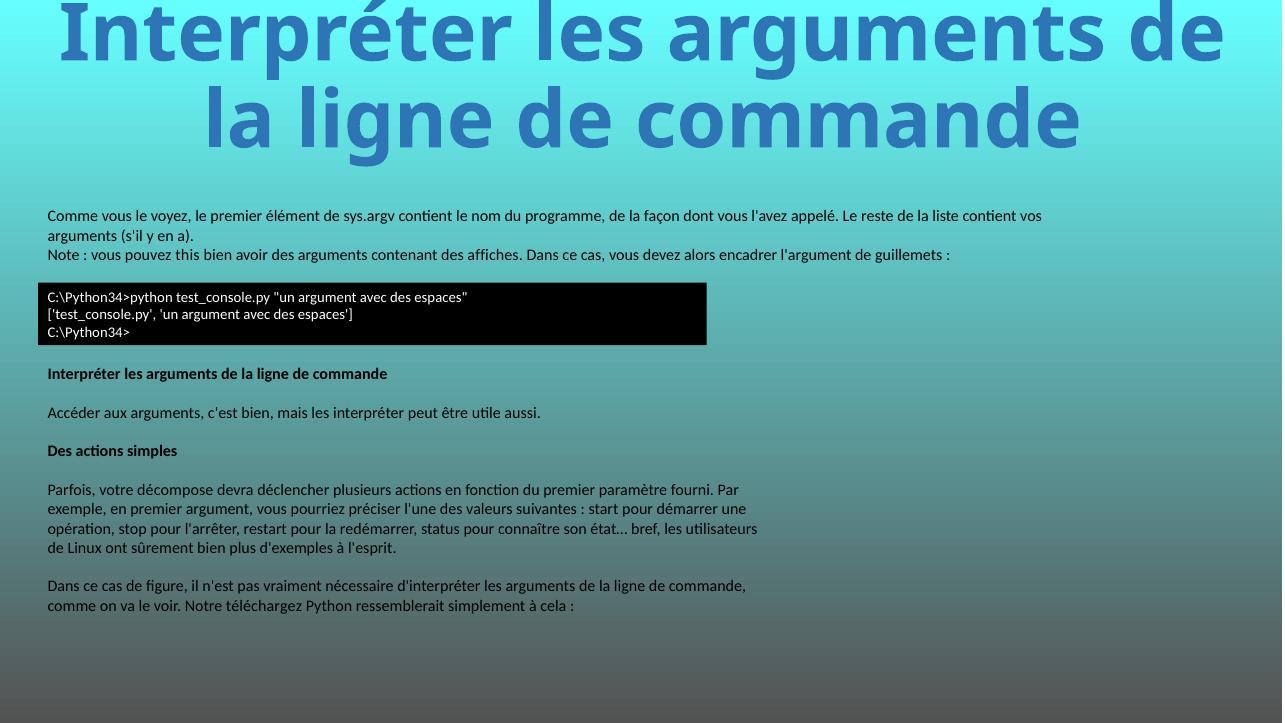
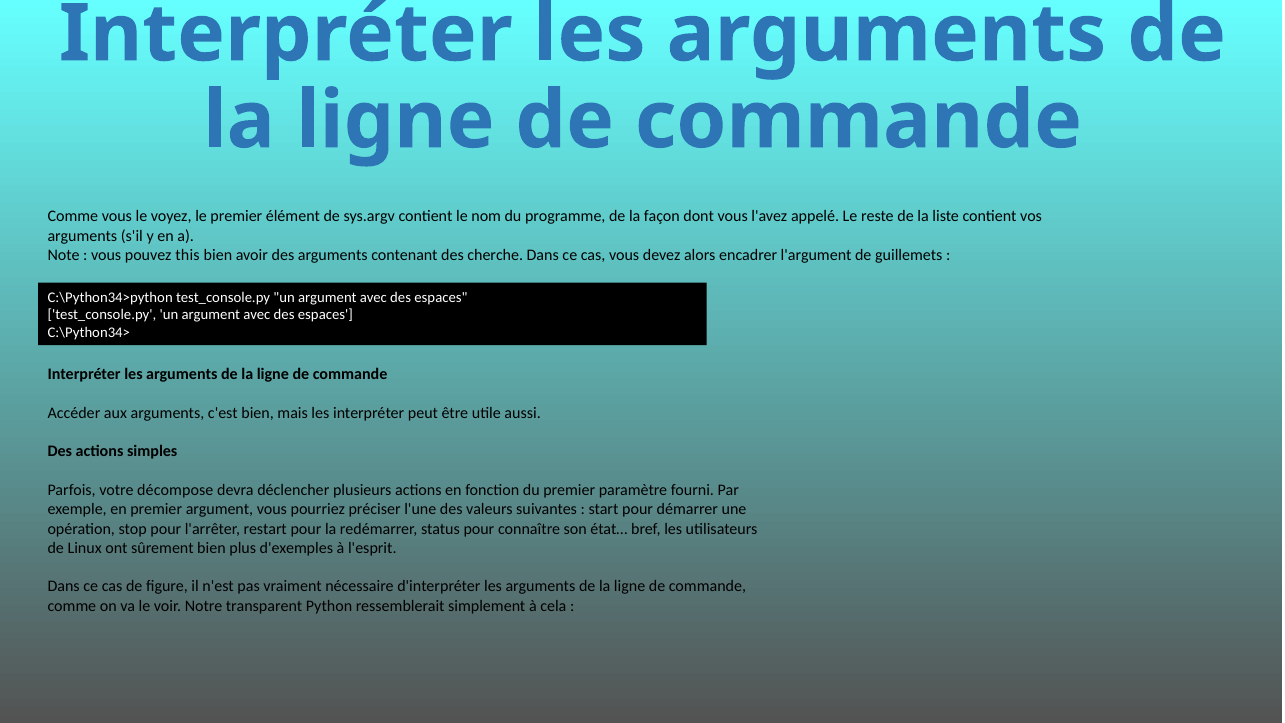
affiches: affiches -> cherche
téléchargez: téléchargez -> transparent
